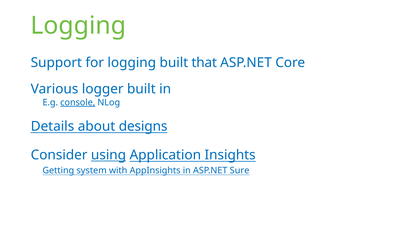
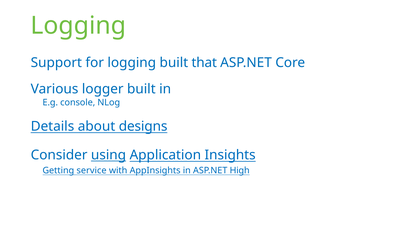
console underline: present -> none
system: system -> service
Sure: Sure -> High
